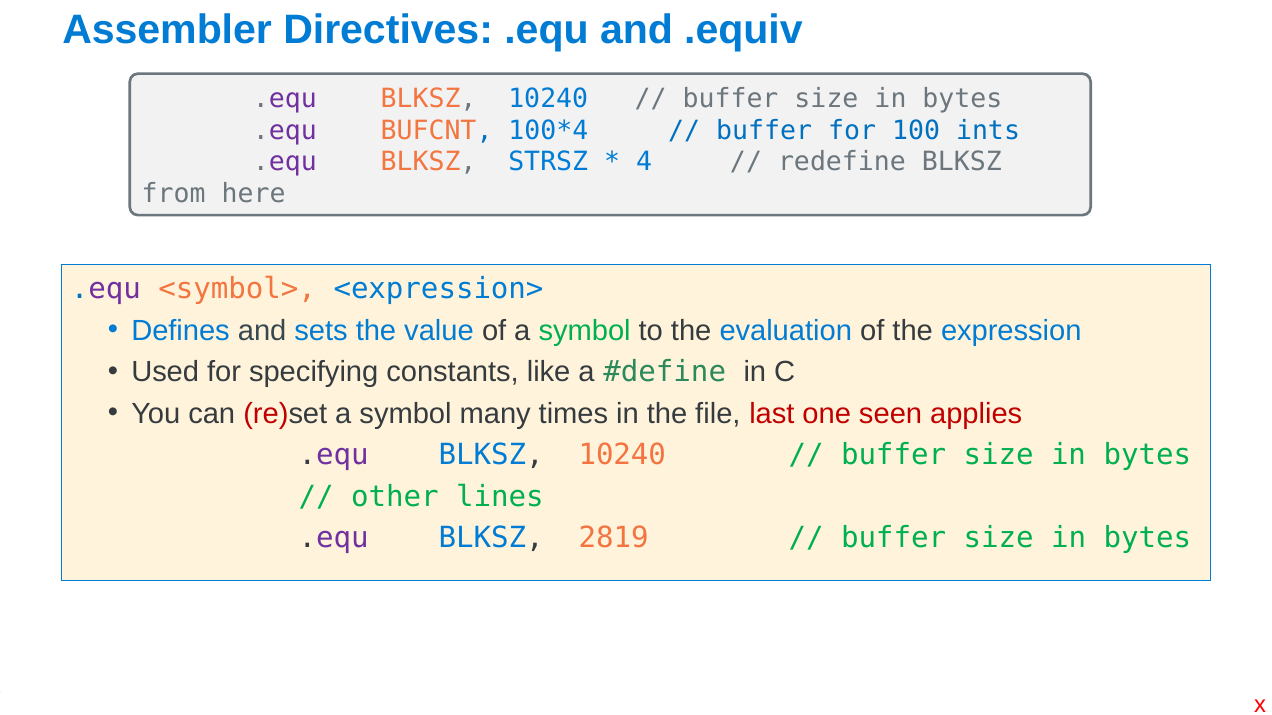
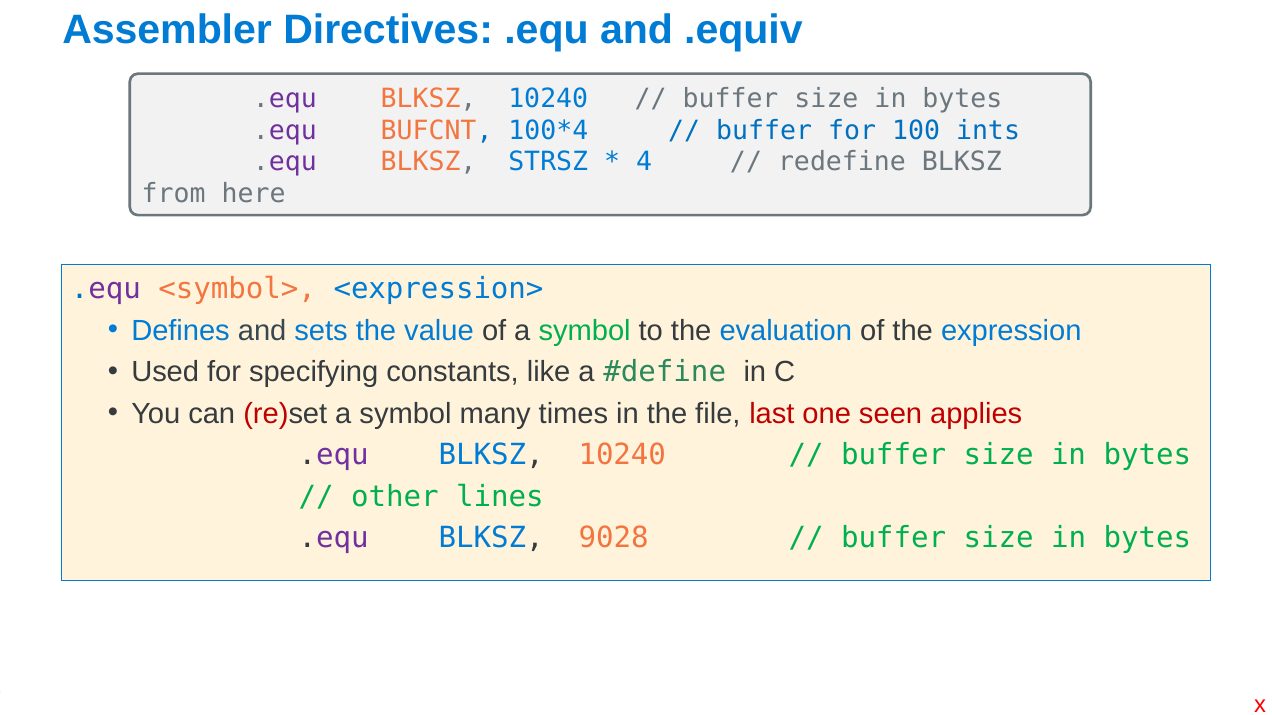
2819: 2819 -> 9028
